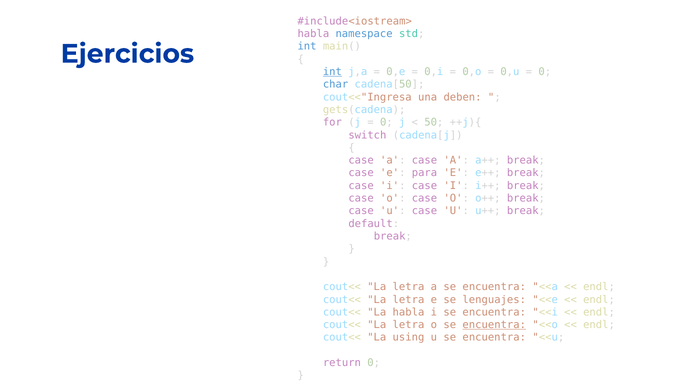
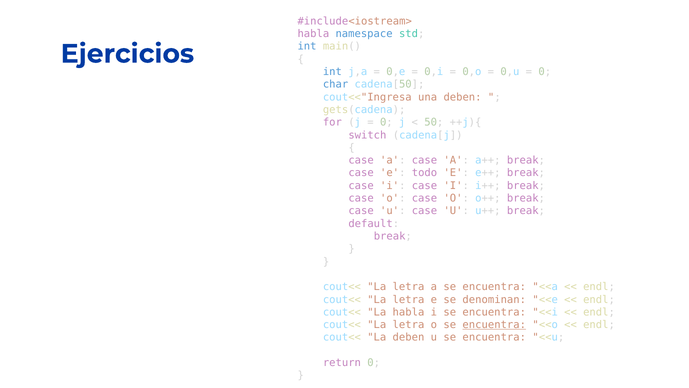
int at (332, 72) underline: present -> none
para: para -> todo
lenguajes: lenguajes -> denominan
La using: using -> deben
